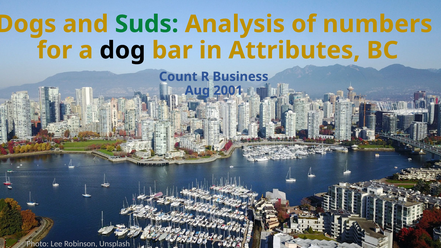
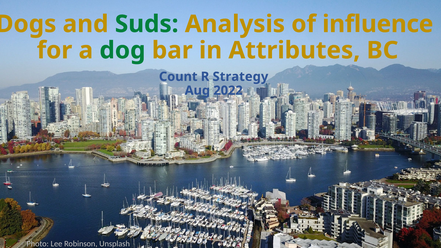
numbers: numbers -> influence
dog colour: black -> green
Business: Business -> Strategy
2001: 2001 -> 2022
